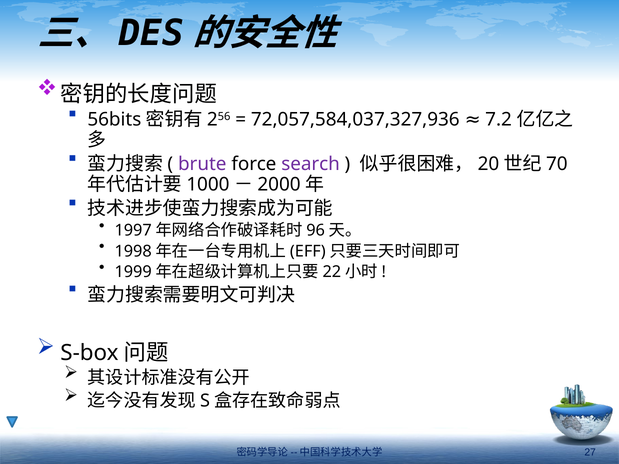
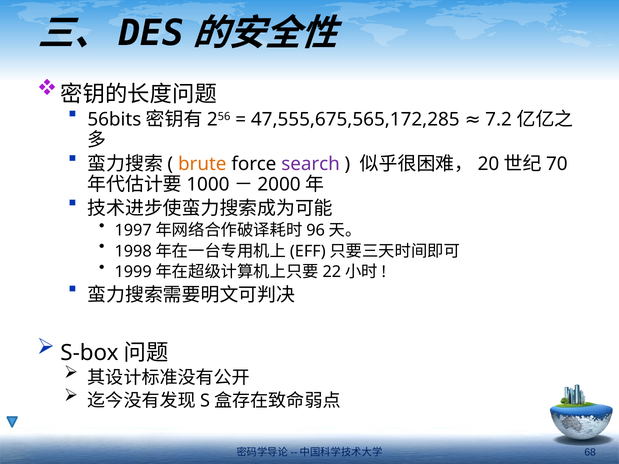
72,057,584,037,327,936: 72,057,584,037,327,936 -> 47,555,675,565,172,285
brute colour: purple -> orange
27: 27 -> 68
